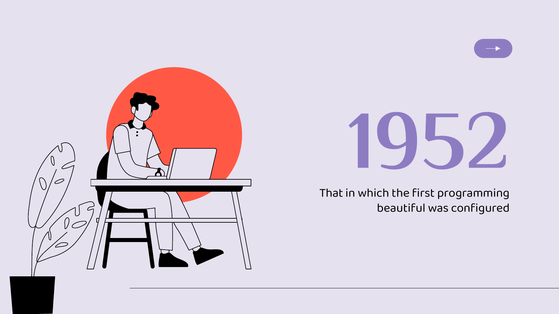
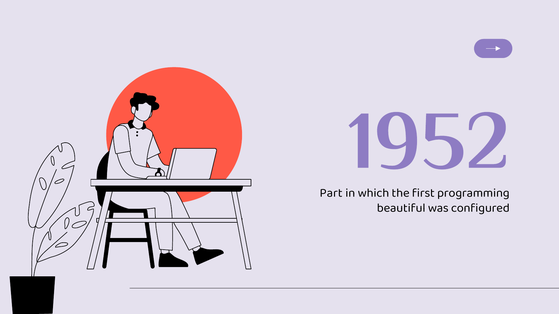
That: That -> Part
